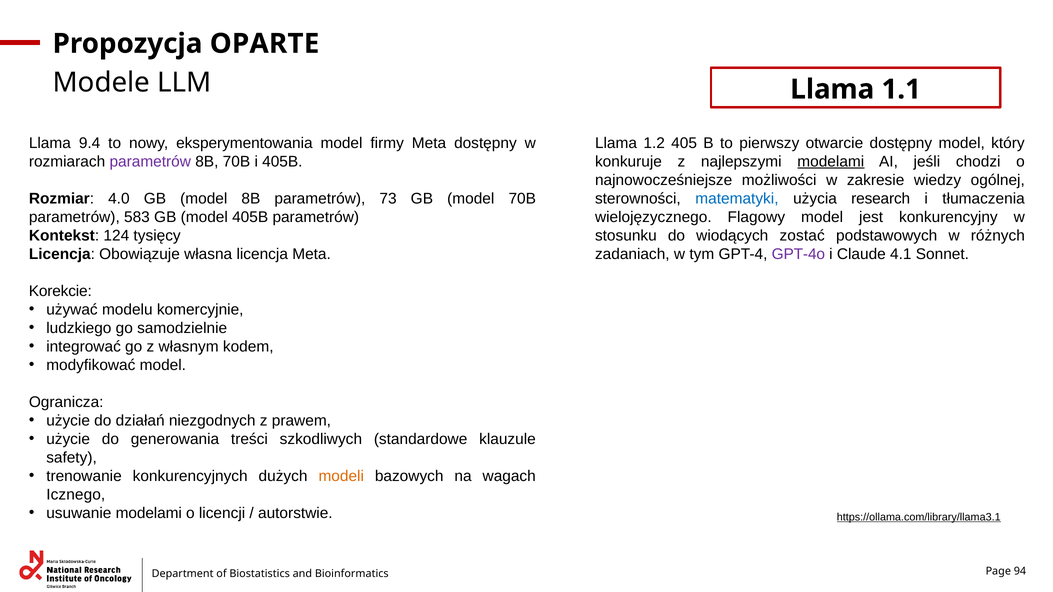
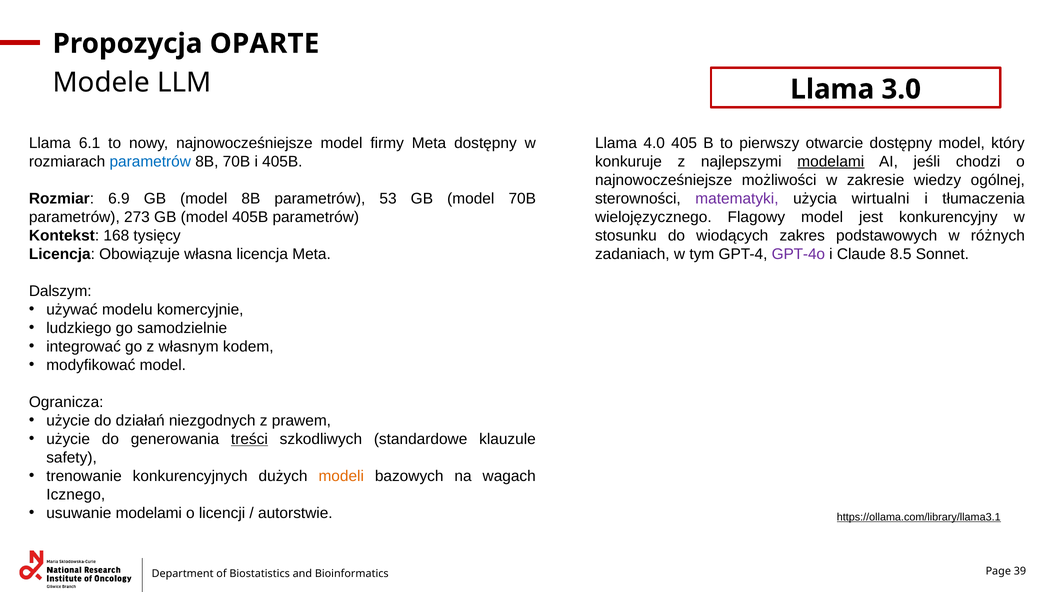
1.1: 1.1 -> 3.0
9.4: 9.4 -> 6.1
nowy eksperymentowania: eksperymentowania -> najnowocześniejsze
1.2: 1.2 -> 4.0
parametrów at (150, 161) colour: purple -> blue
4.0: 4.0 -> 6.9
73: 73 -> 53
matematyki colour: blue -> purple
research: research -> wirtualni
583: 583 -> 273
124: 124 -> 168
zostać: zostać -> zakres
4.1: 4.1 -> 8.5
Korekcie: Korekcie -> Dalszym
treści underline: none -> present
94: 94 -> 39
